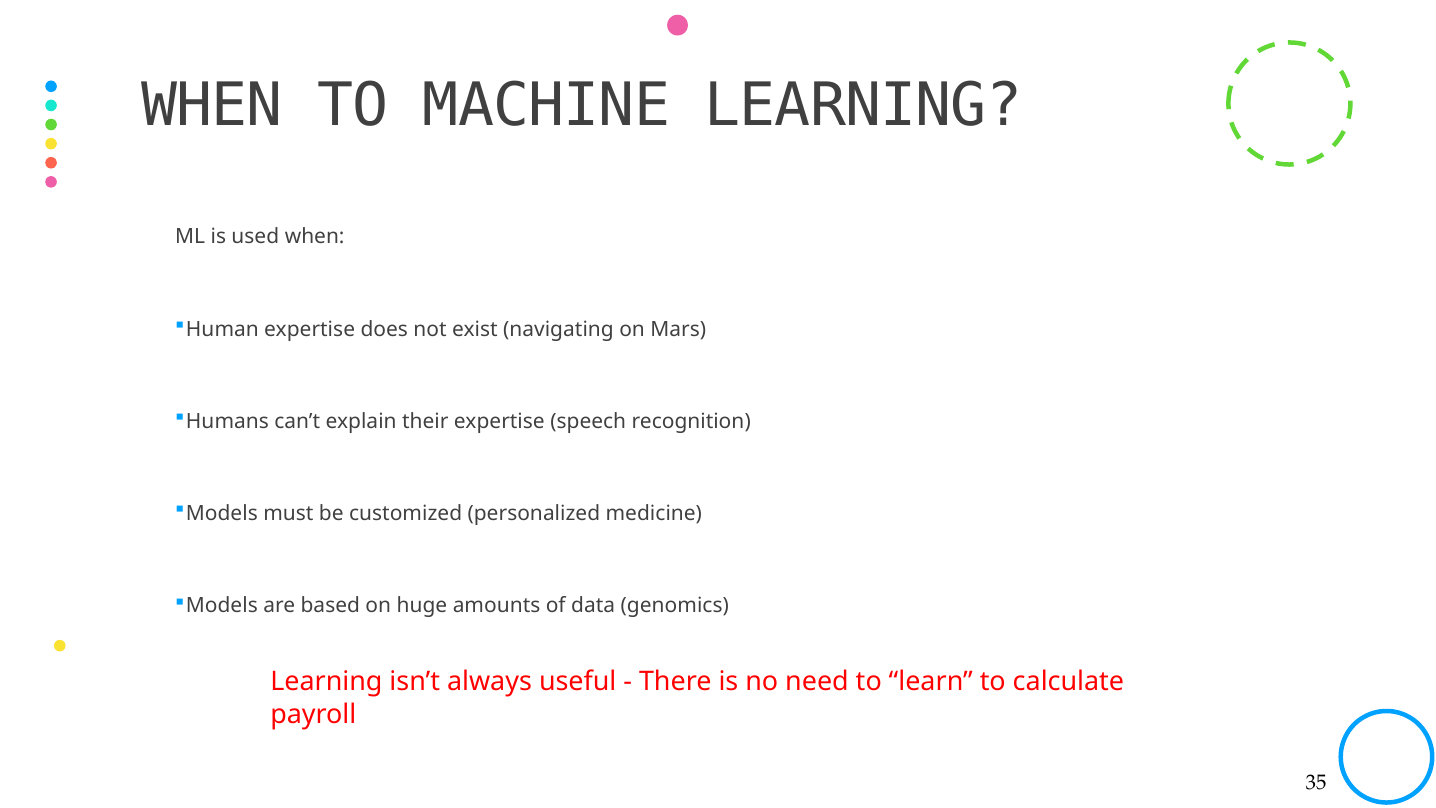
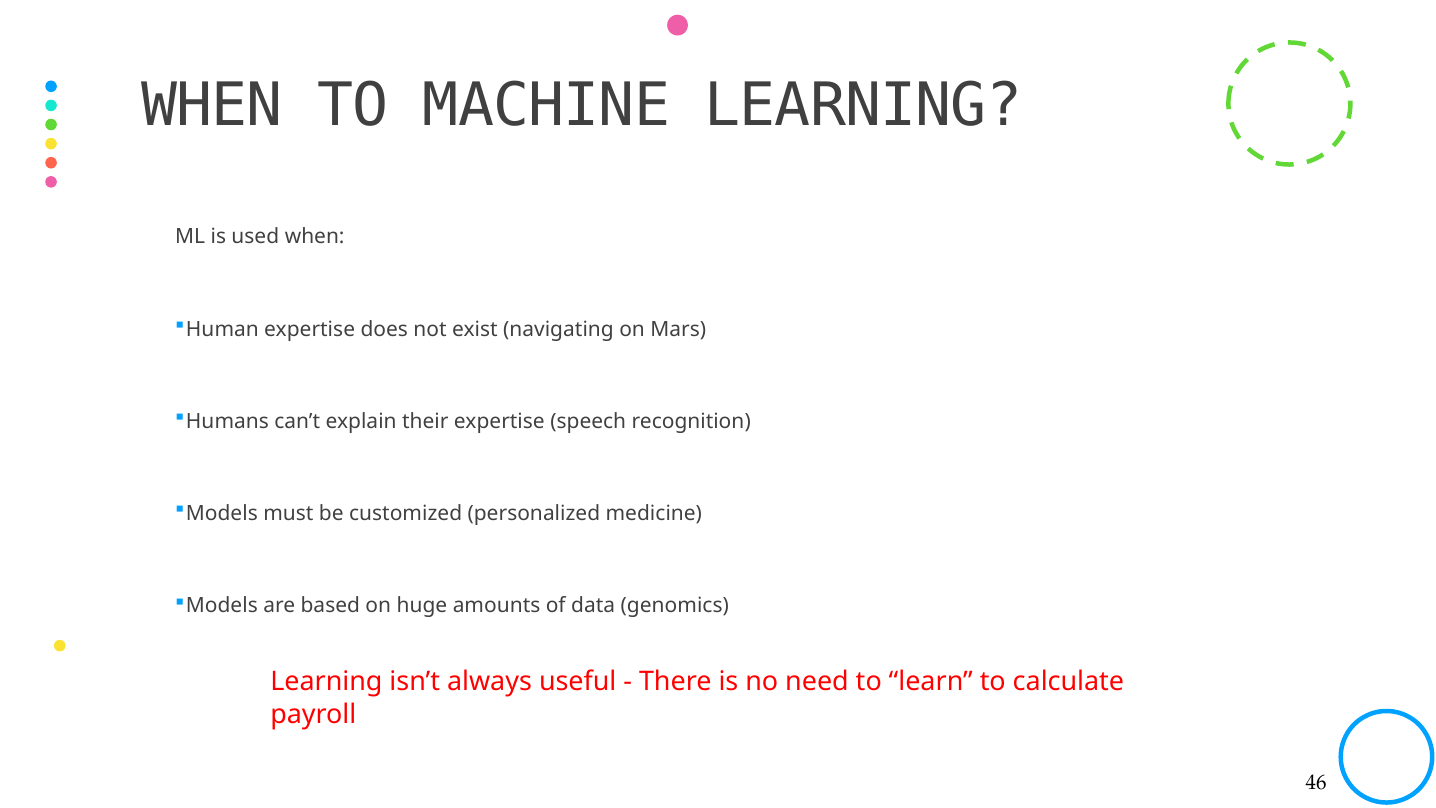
35: 35 -> 46
